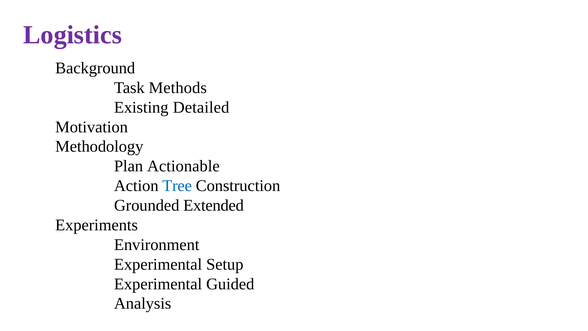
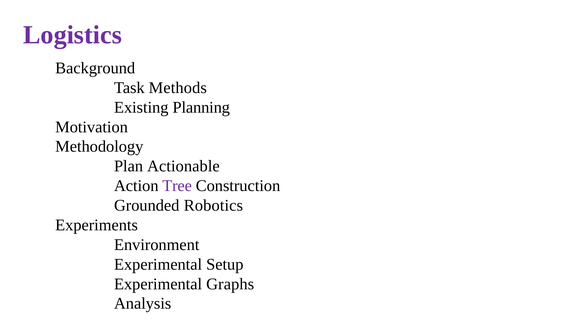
Detailed: Detailed -> Planning
Tree colour: blue -> purple
Extended: Extended -> Robotics
Guided: Guided -> Graphs
